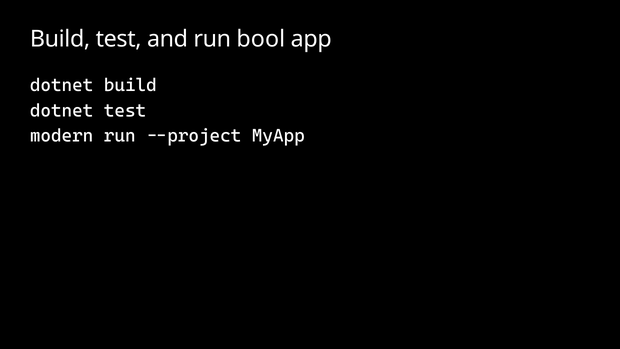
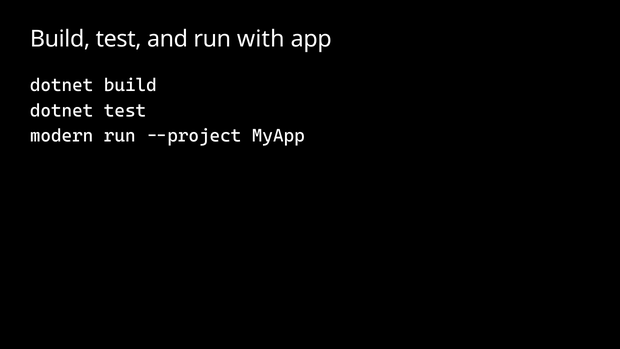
bool: bool -> with
